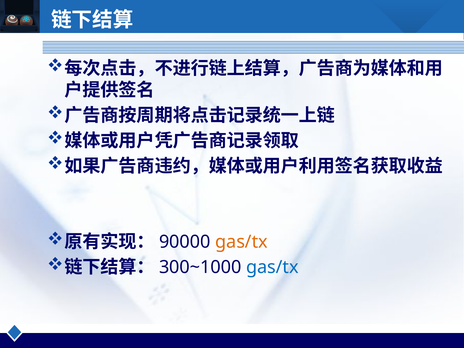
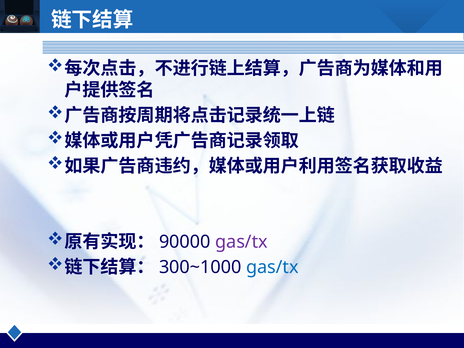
gas/tx at (241, 242) colour: orange -> purple
